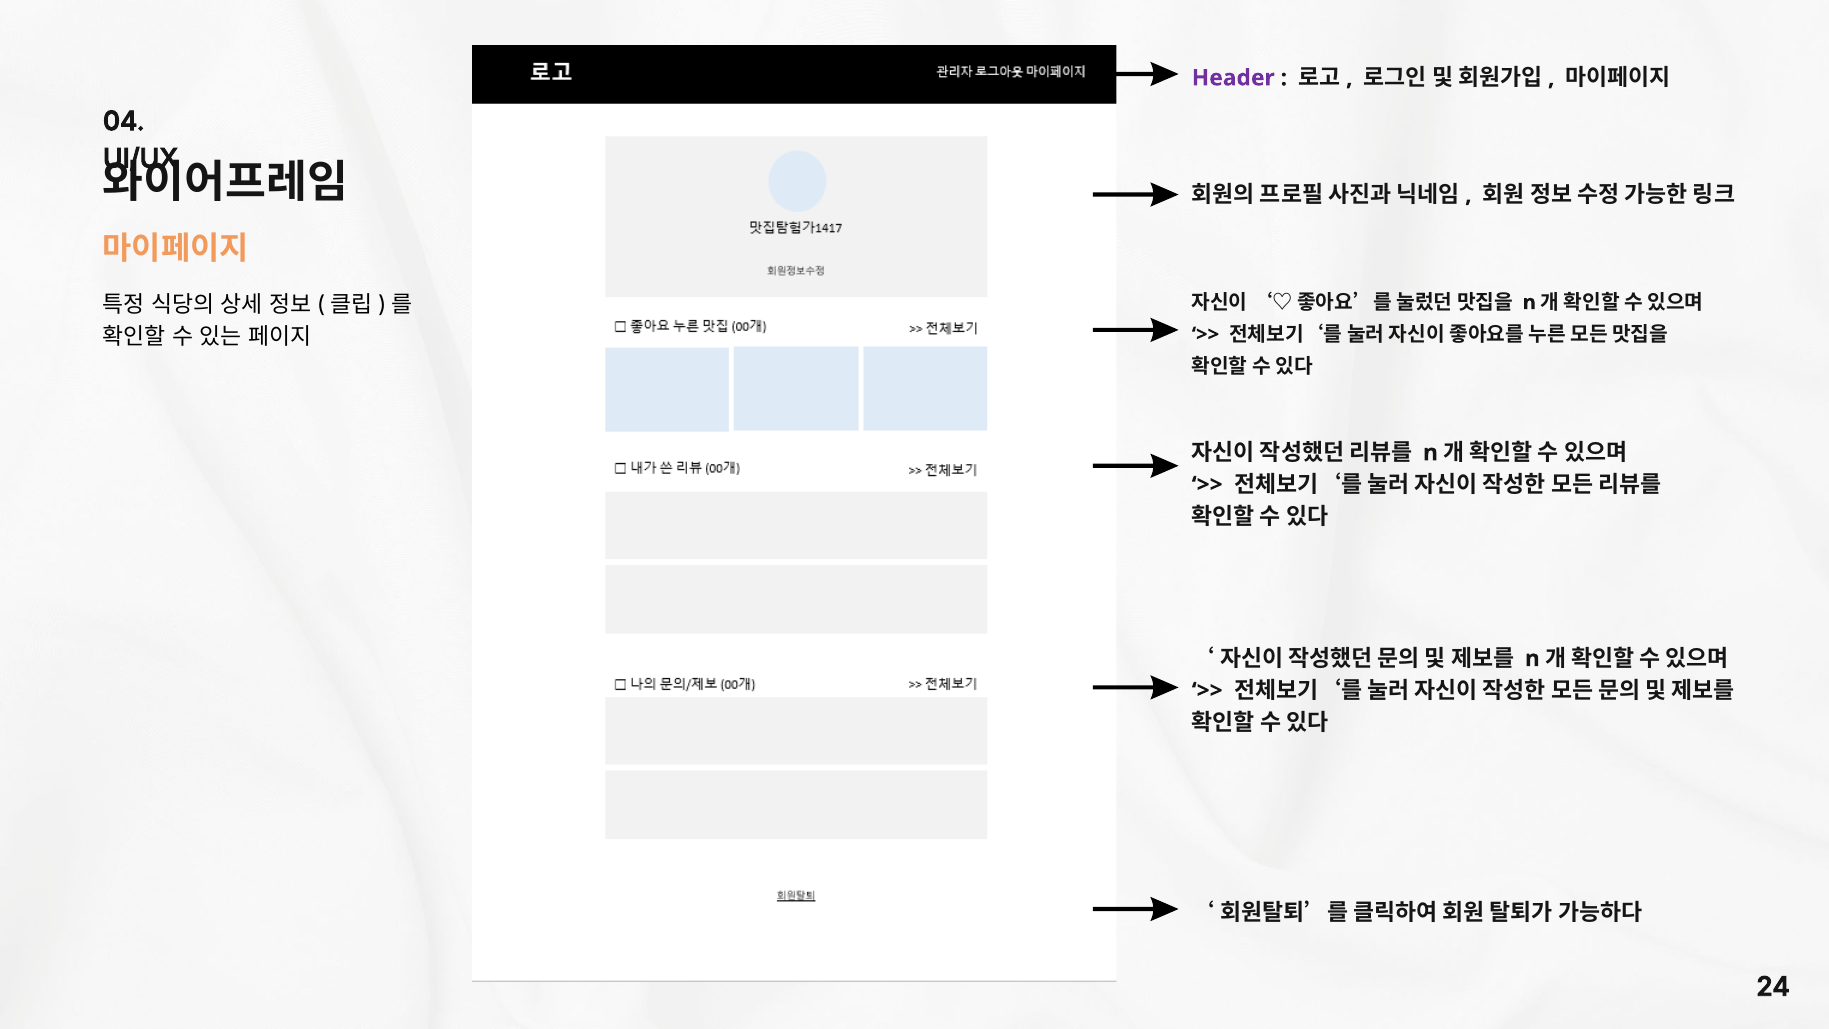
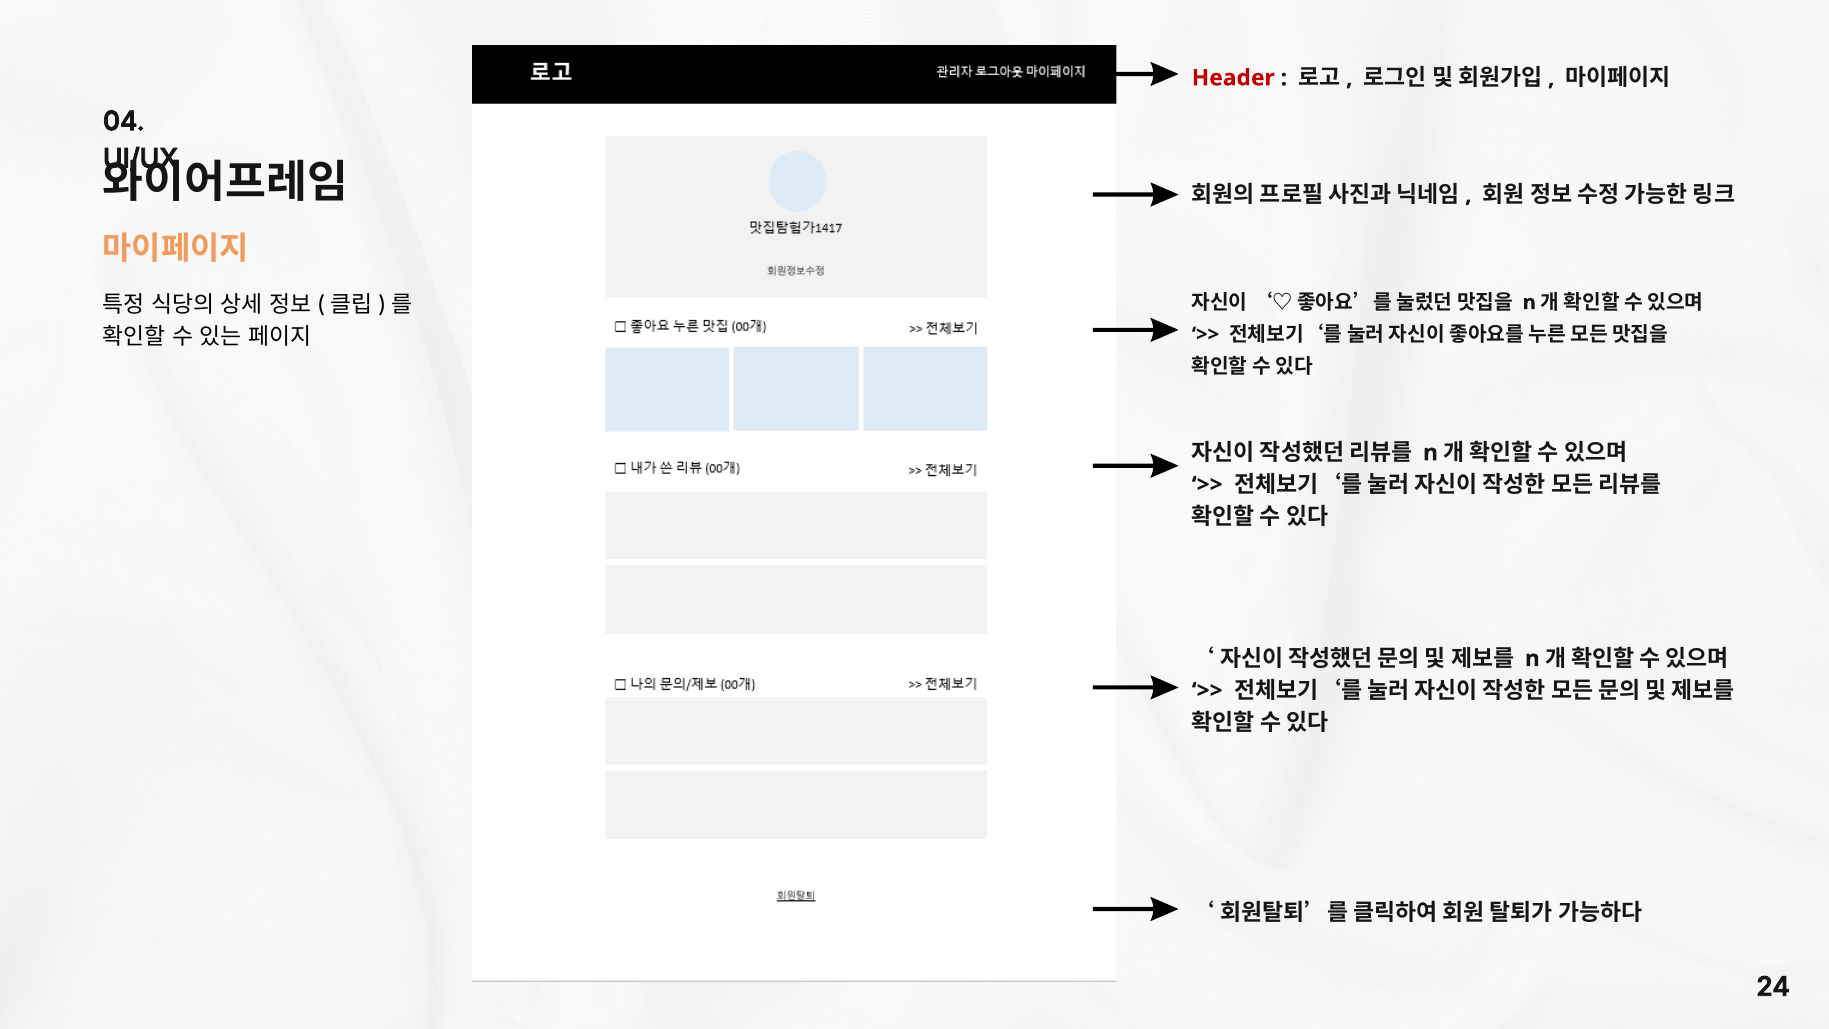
Header colour: purple -> red
